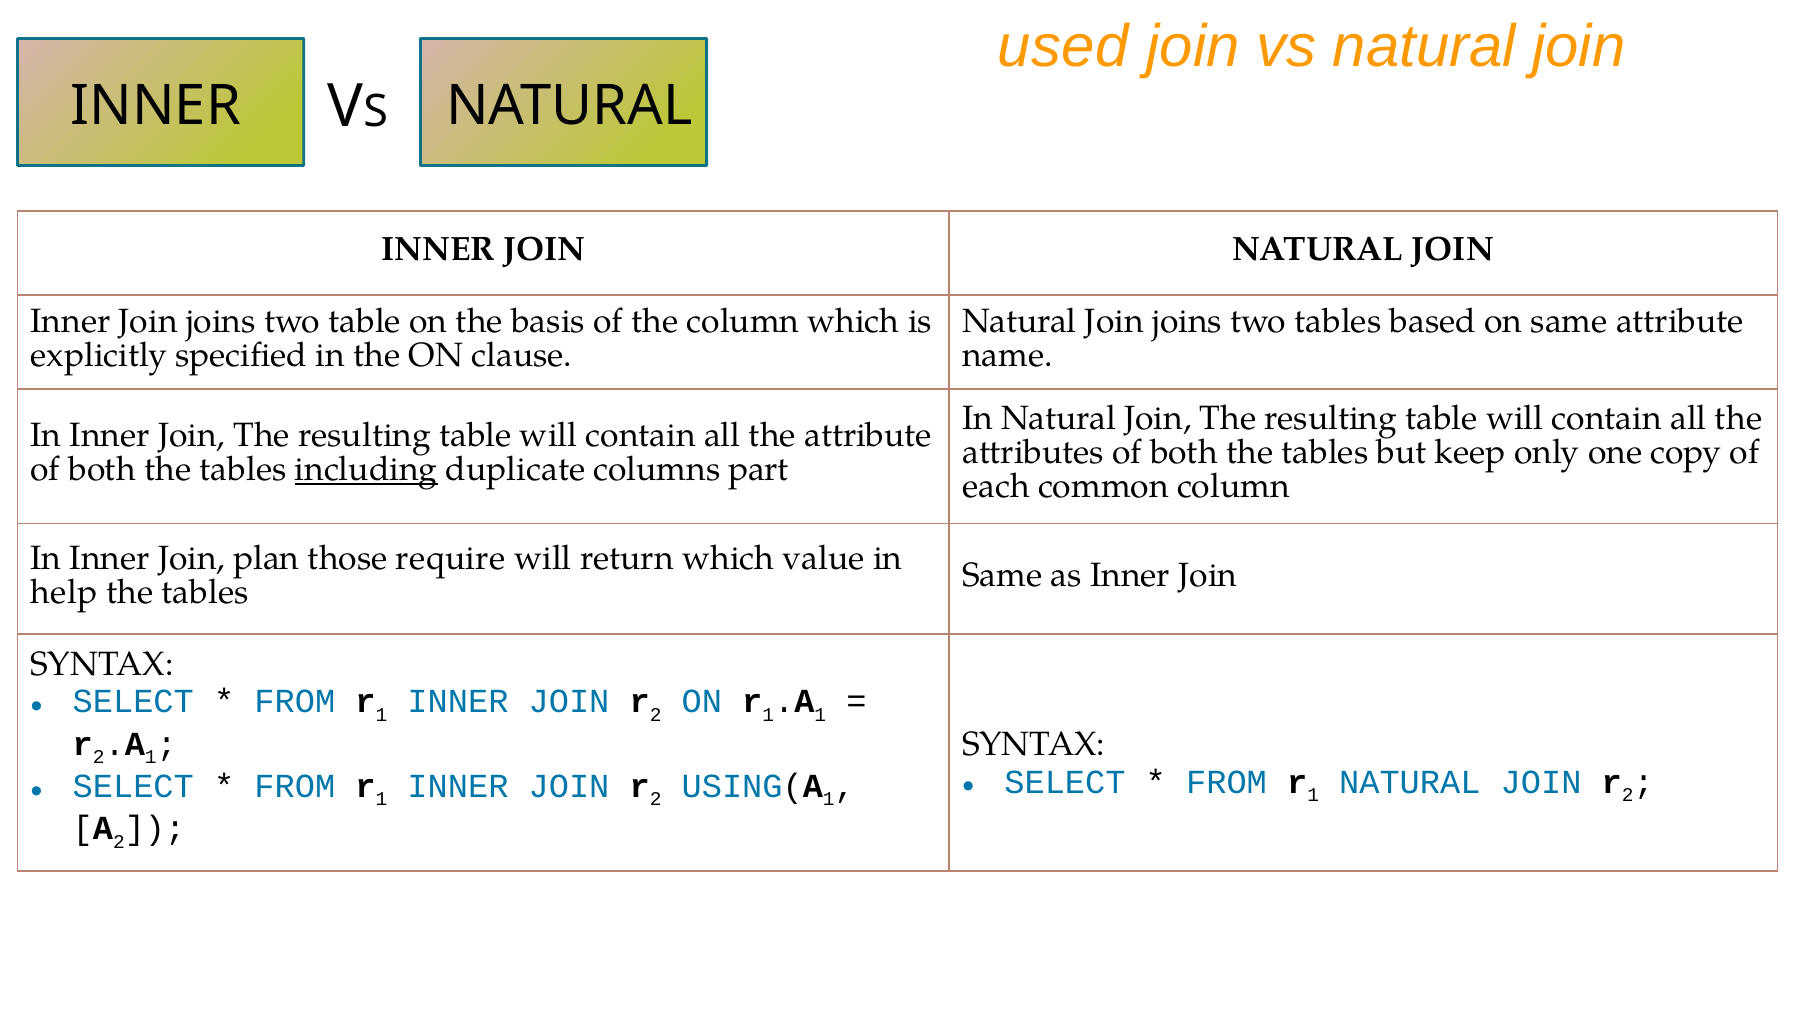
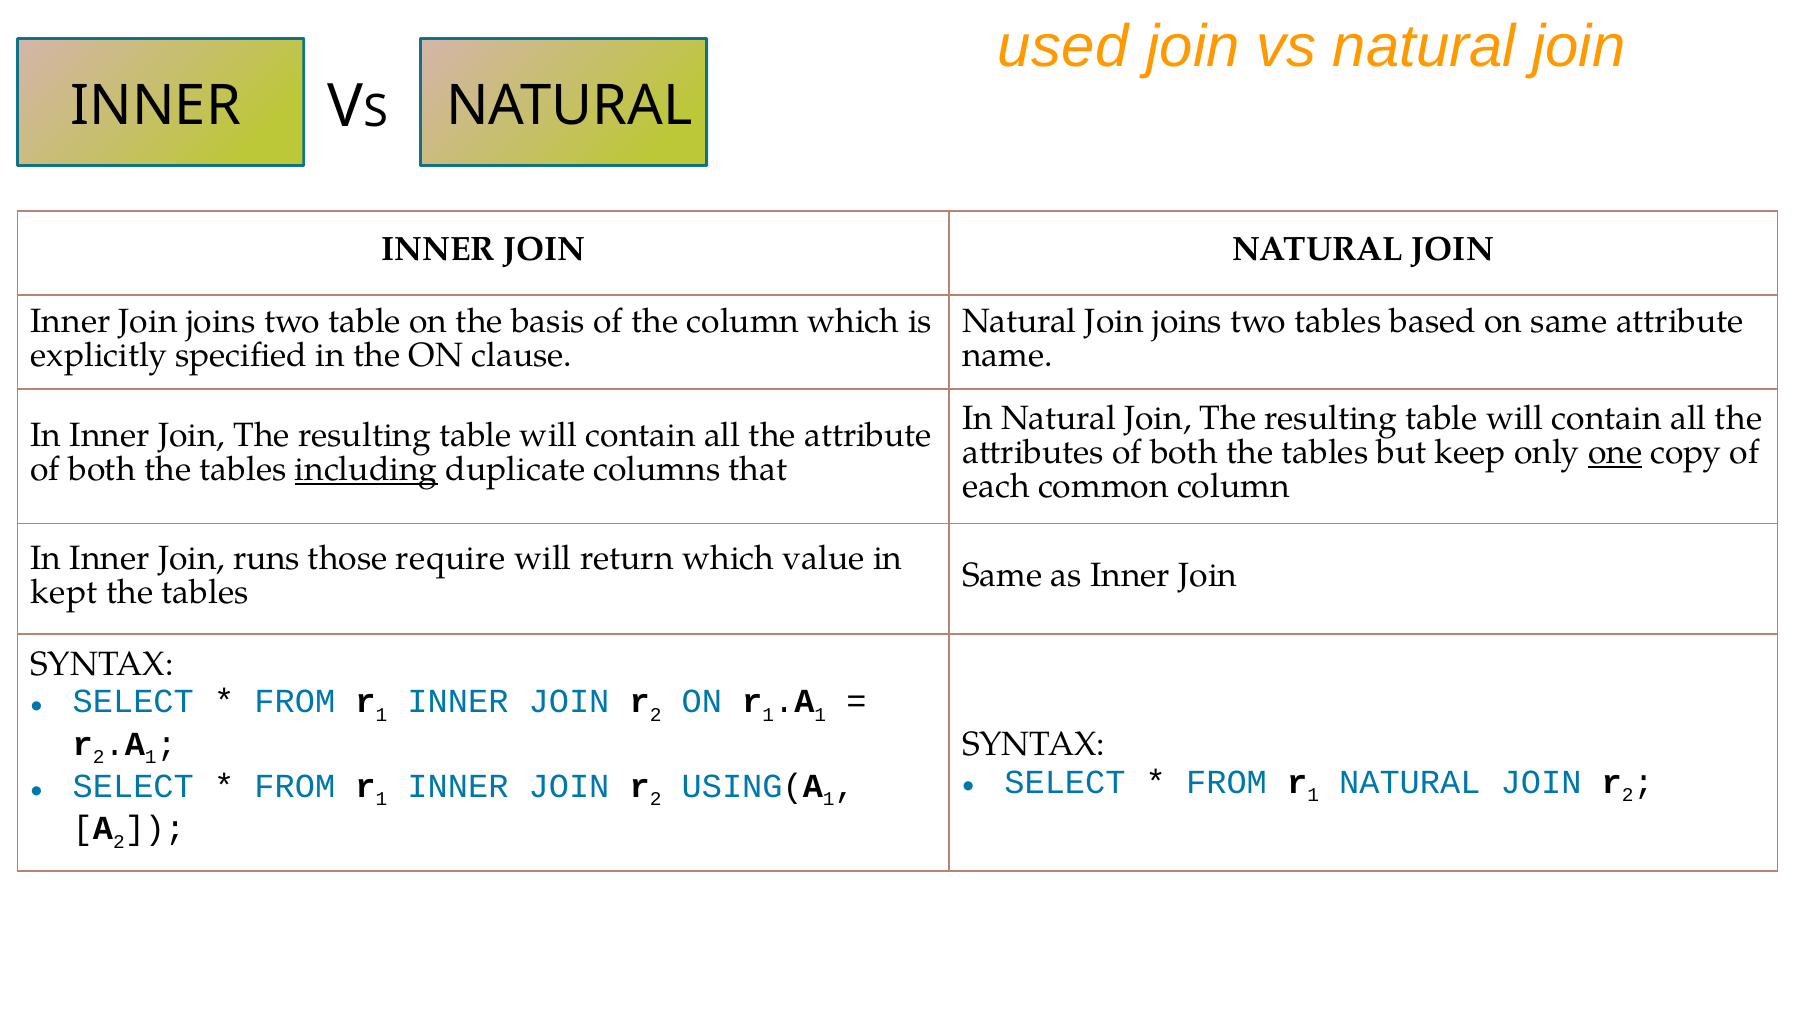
one underline: none -> present
part: part -> that
plan: plan -> runs
help: help -> kept
